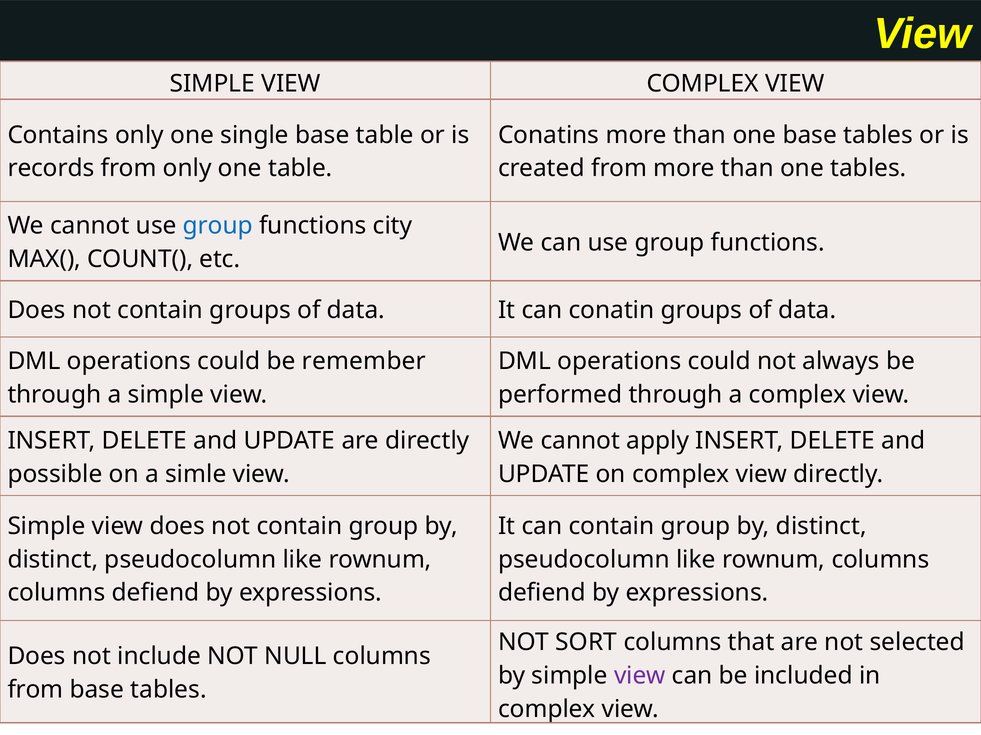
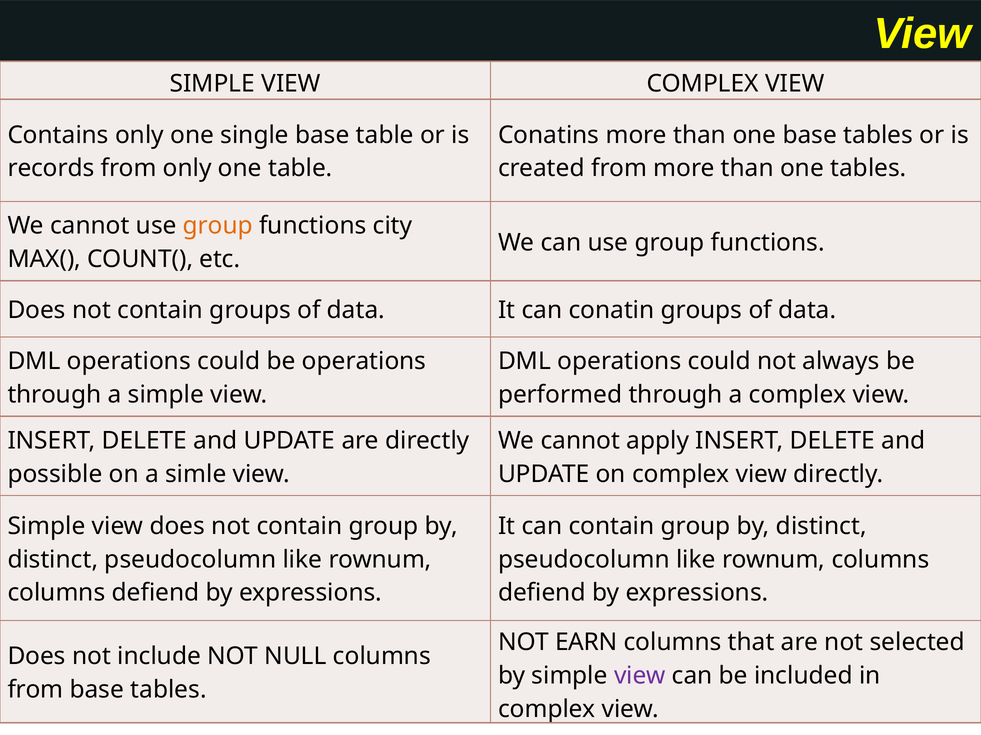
group at (218, 226) colour: blue -> orange
be remember: remember -> operations
SORT: SORT -> EARN
